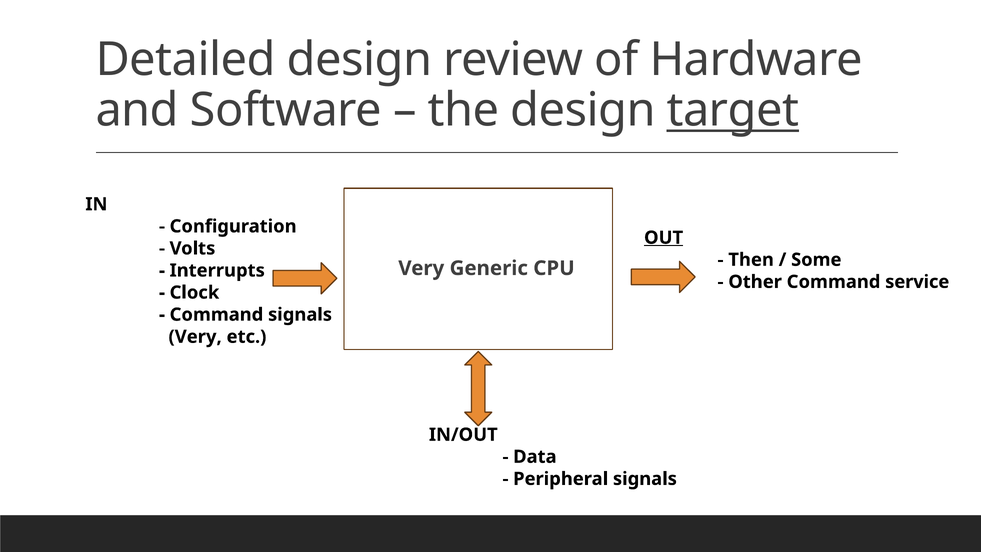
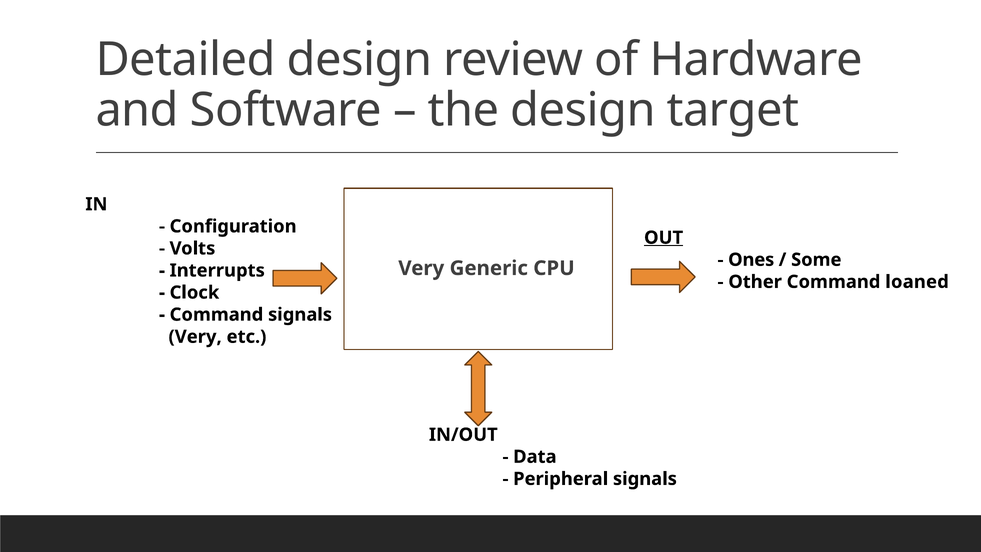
target underline: present -> none
Then: Then -> Ones
service: service -> loaned
